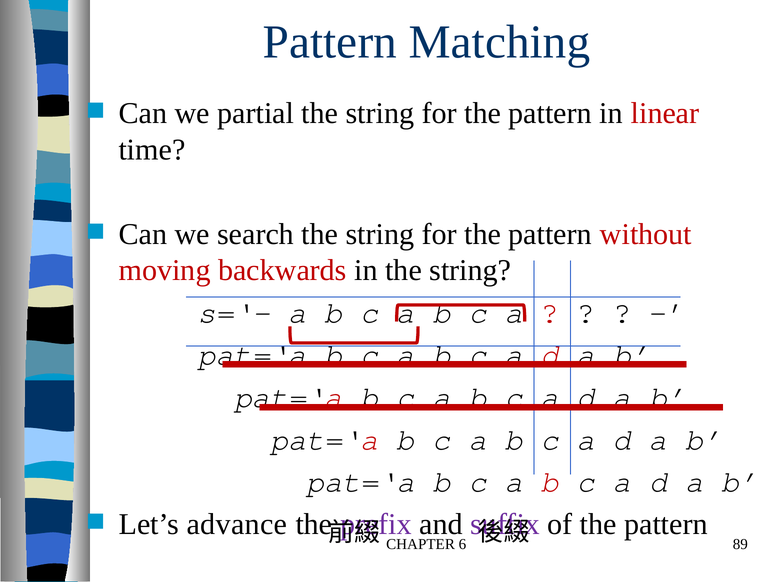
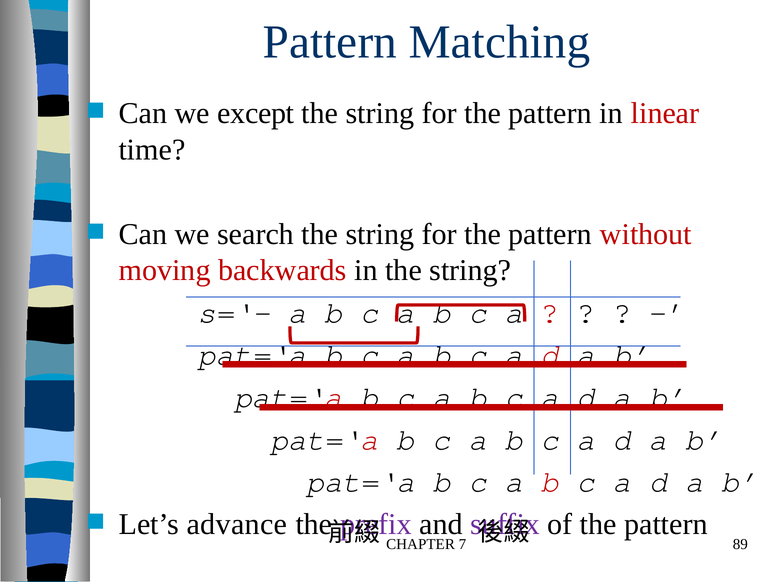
partial: partial -> except
6: 6 -> 7
